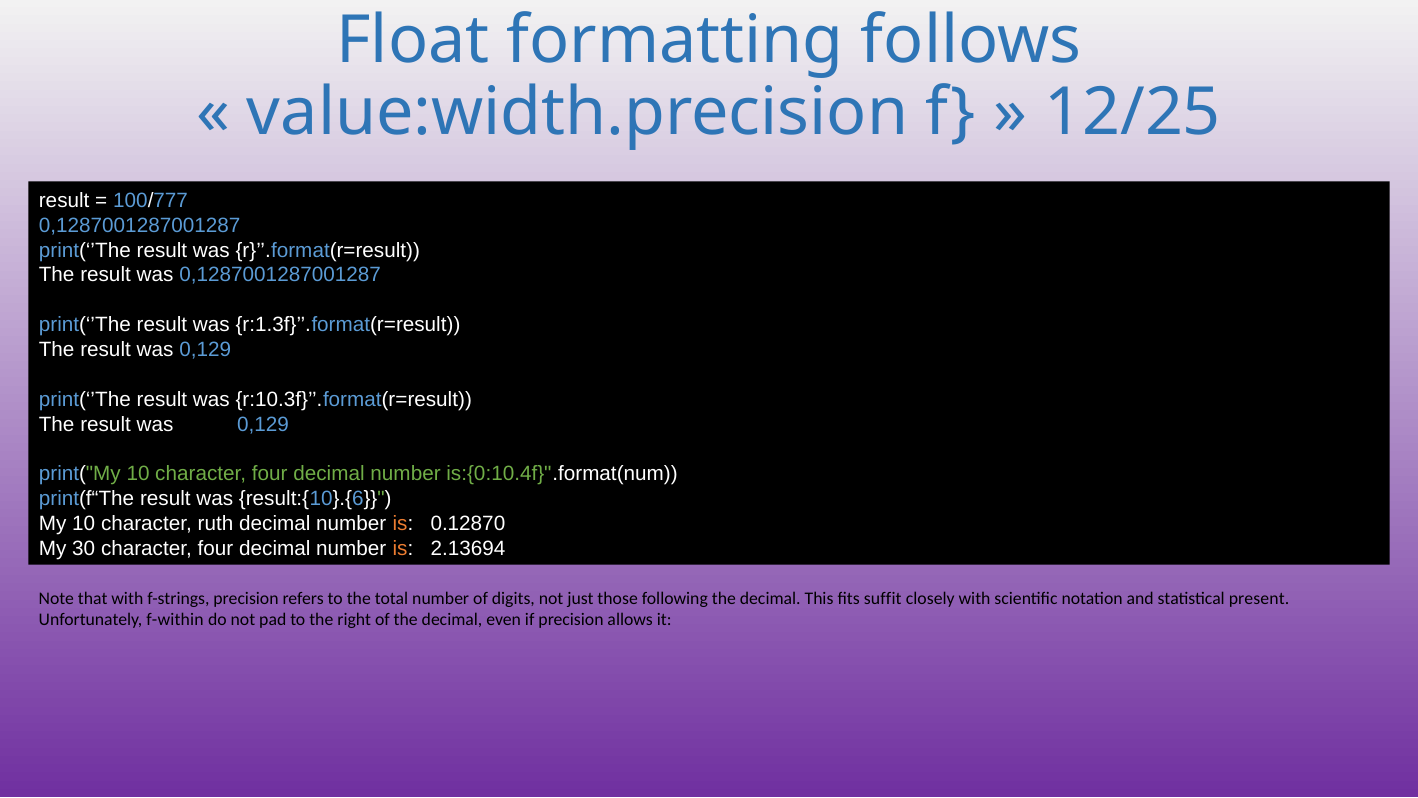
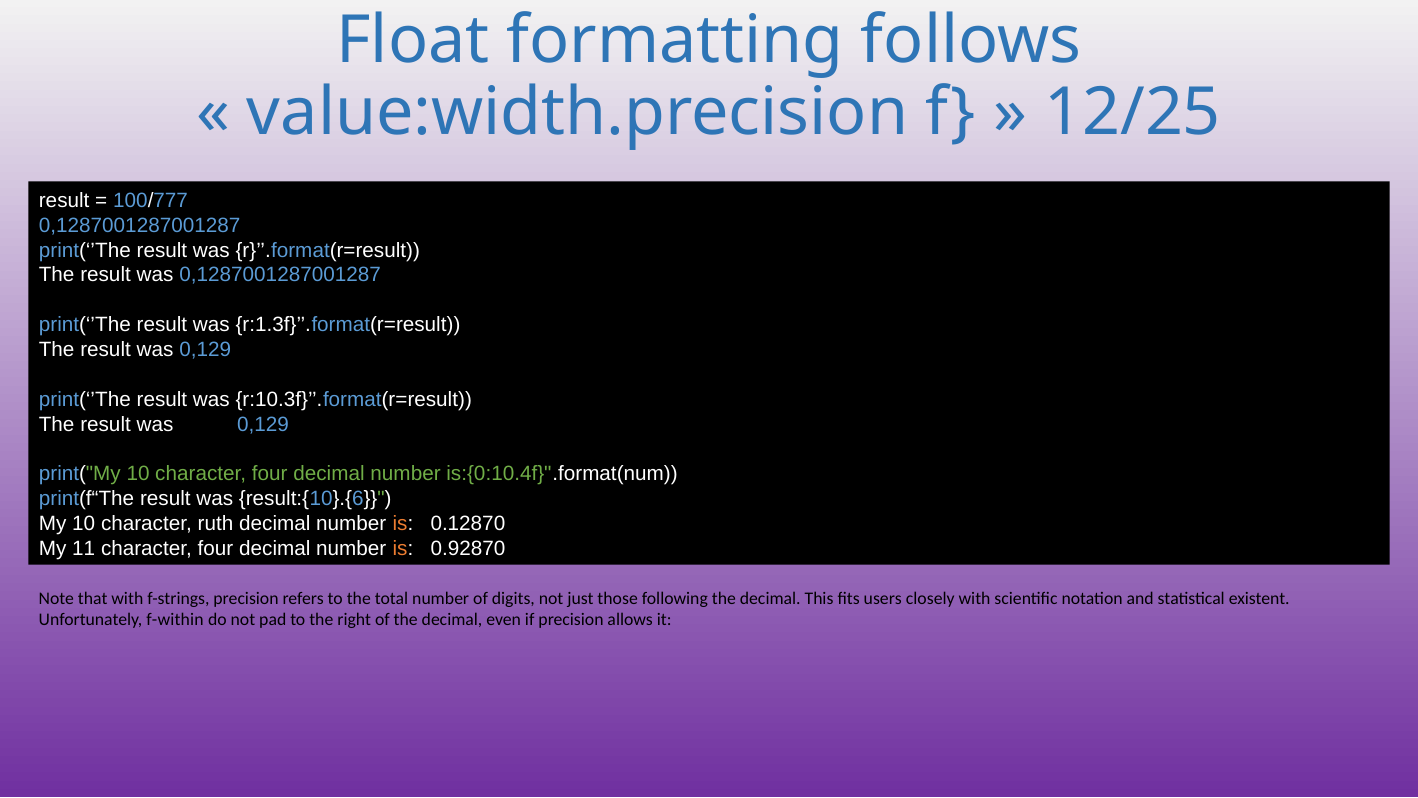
30: 30 -> 11
2.13694: 2.13694 -> 0.92870
suffit: suffit -> users
present: present -> existent
